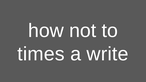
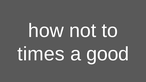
write: write -> good
